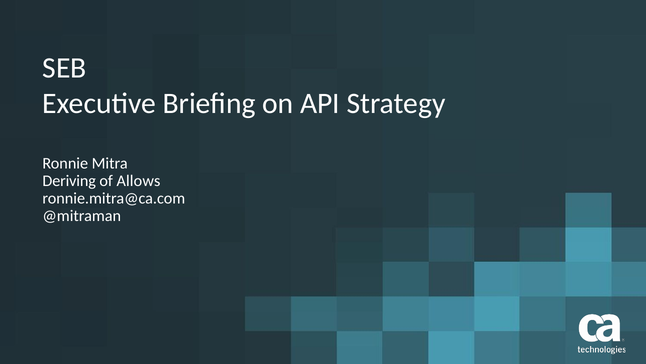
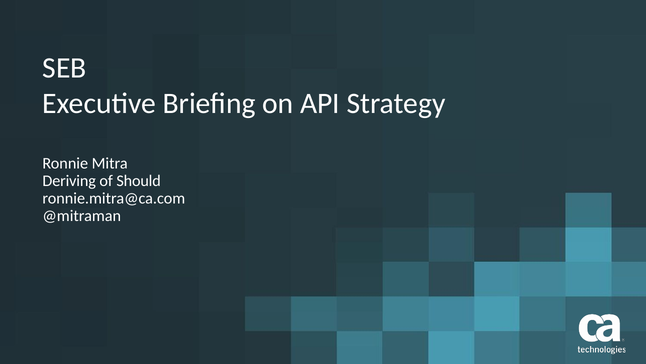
Allows: Allows -> Should
